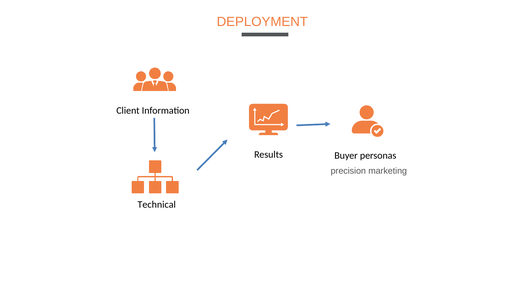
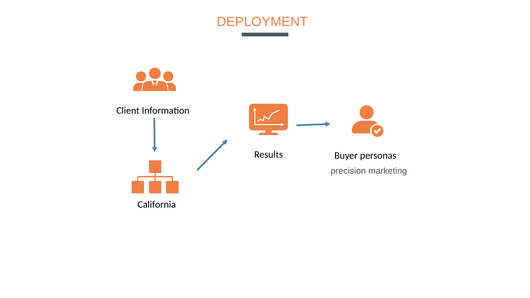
Technical: Technical -> California
